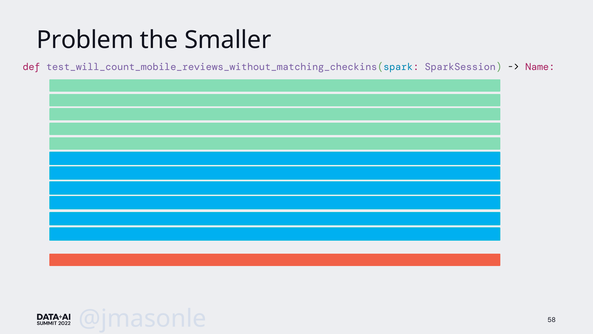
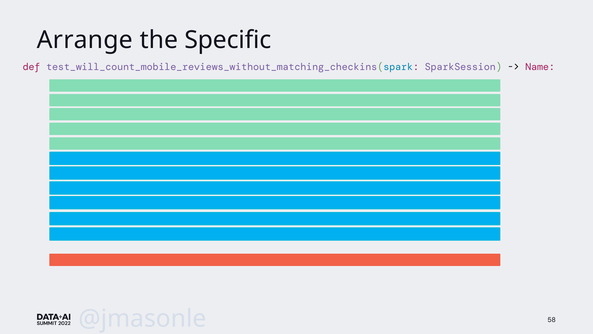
Problem: Problem -> Arrange
Smaller: Smaller -> Specific
